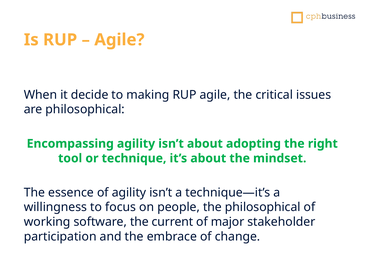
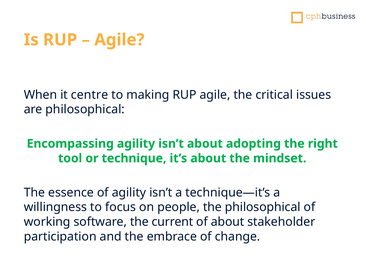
decide: decide -> centre
of major: major -> about
